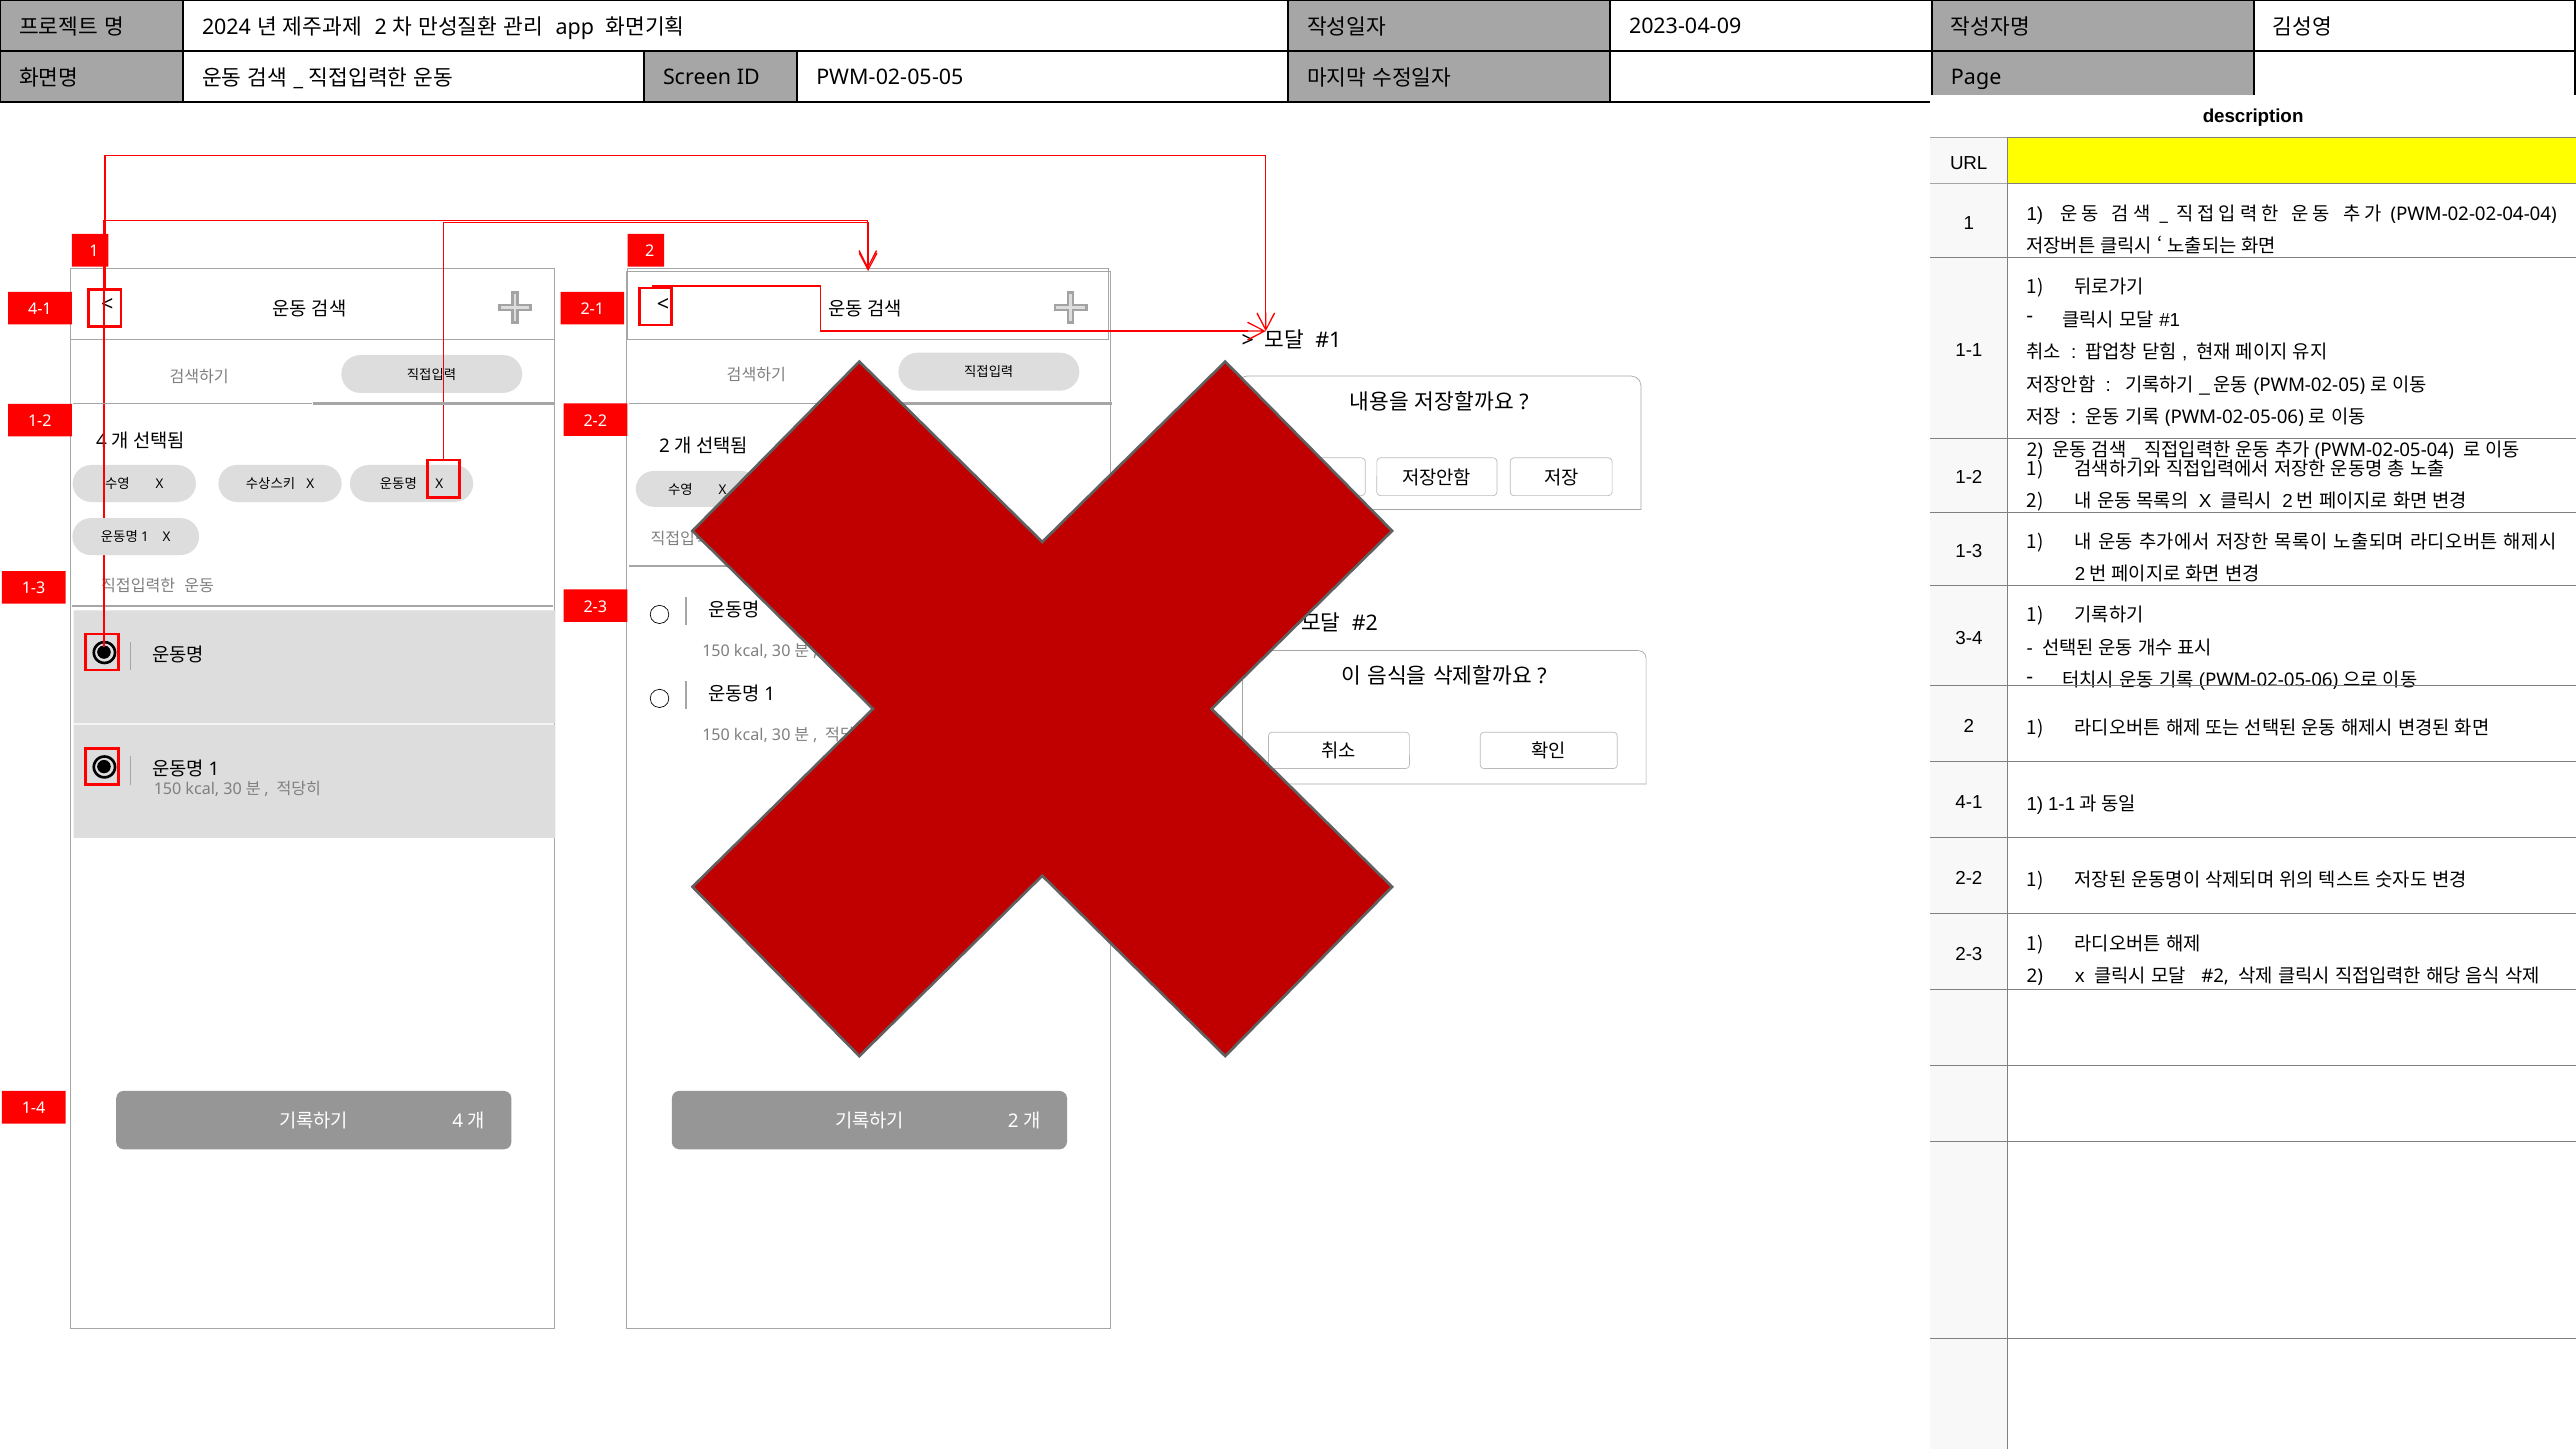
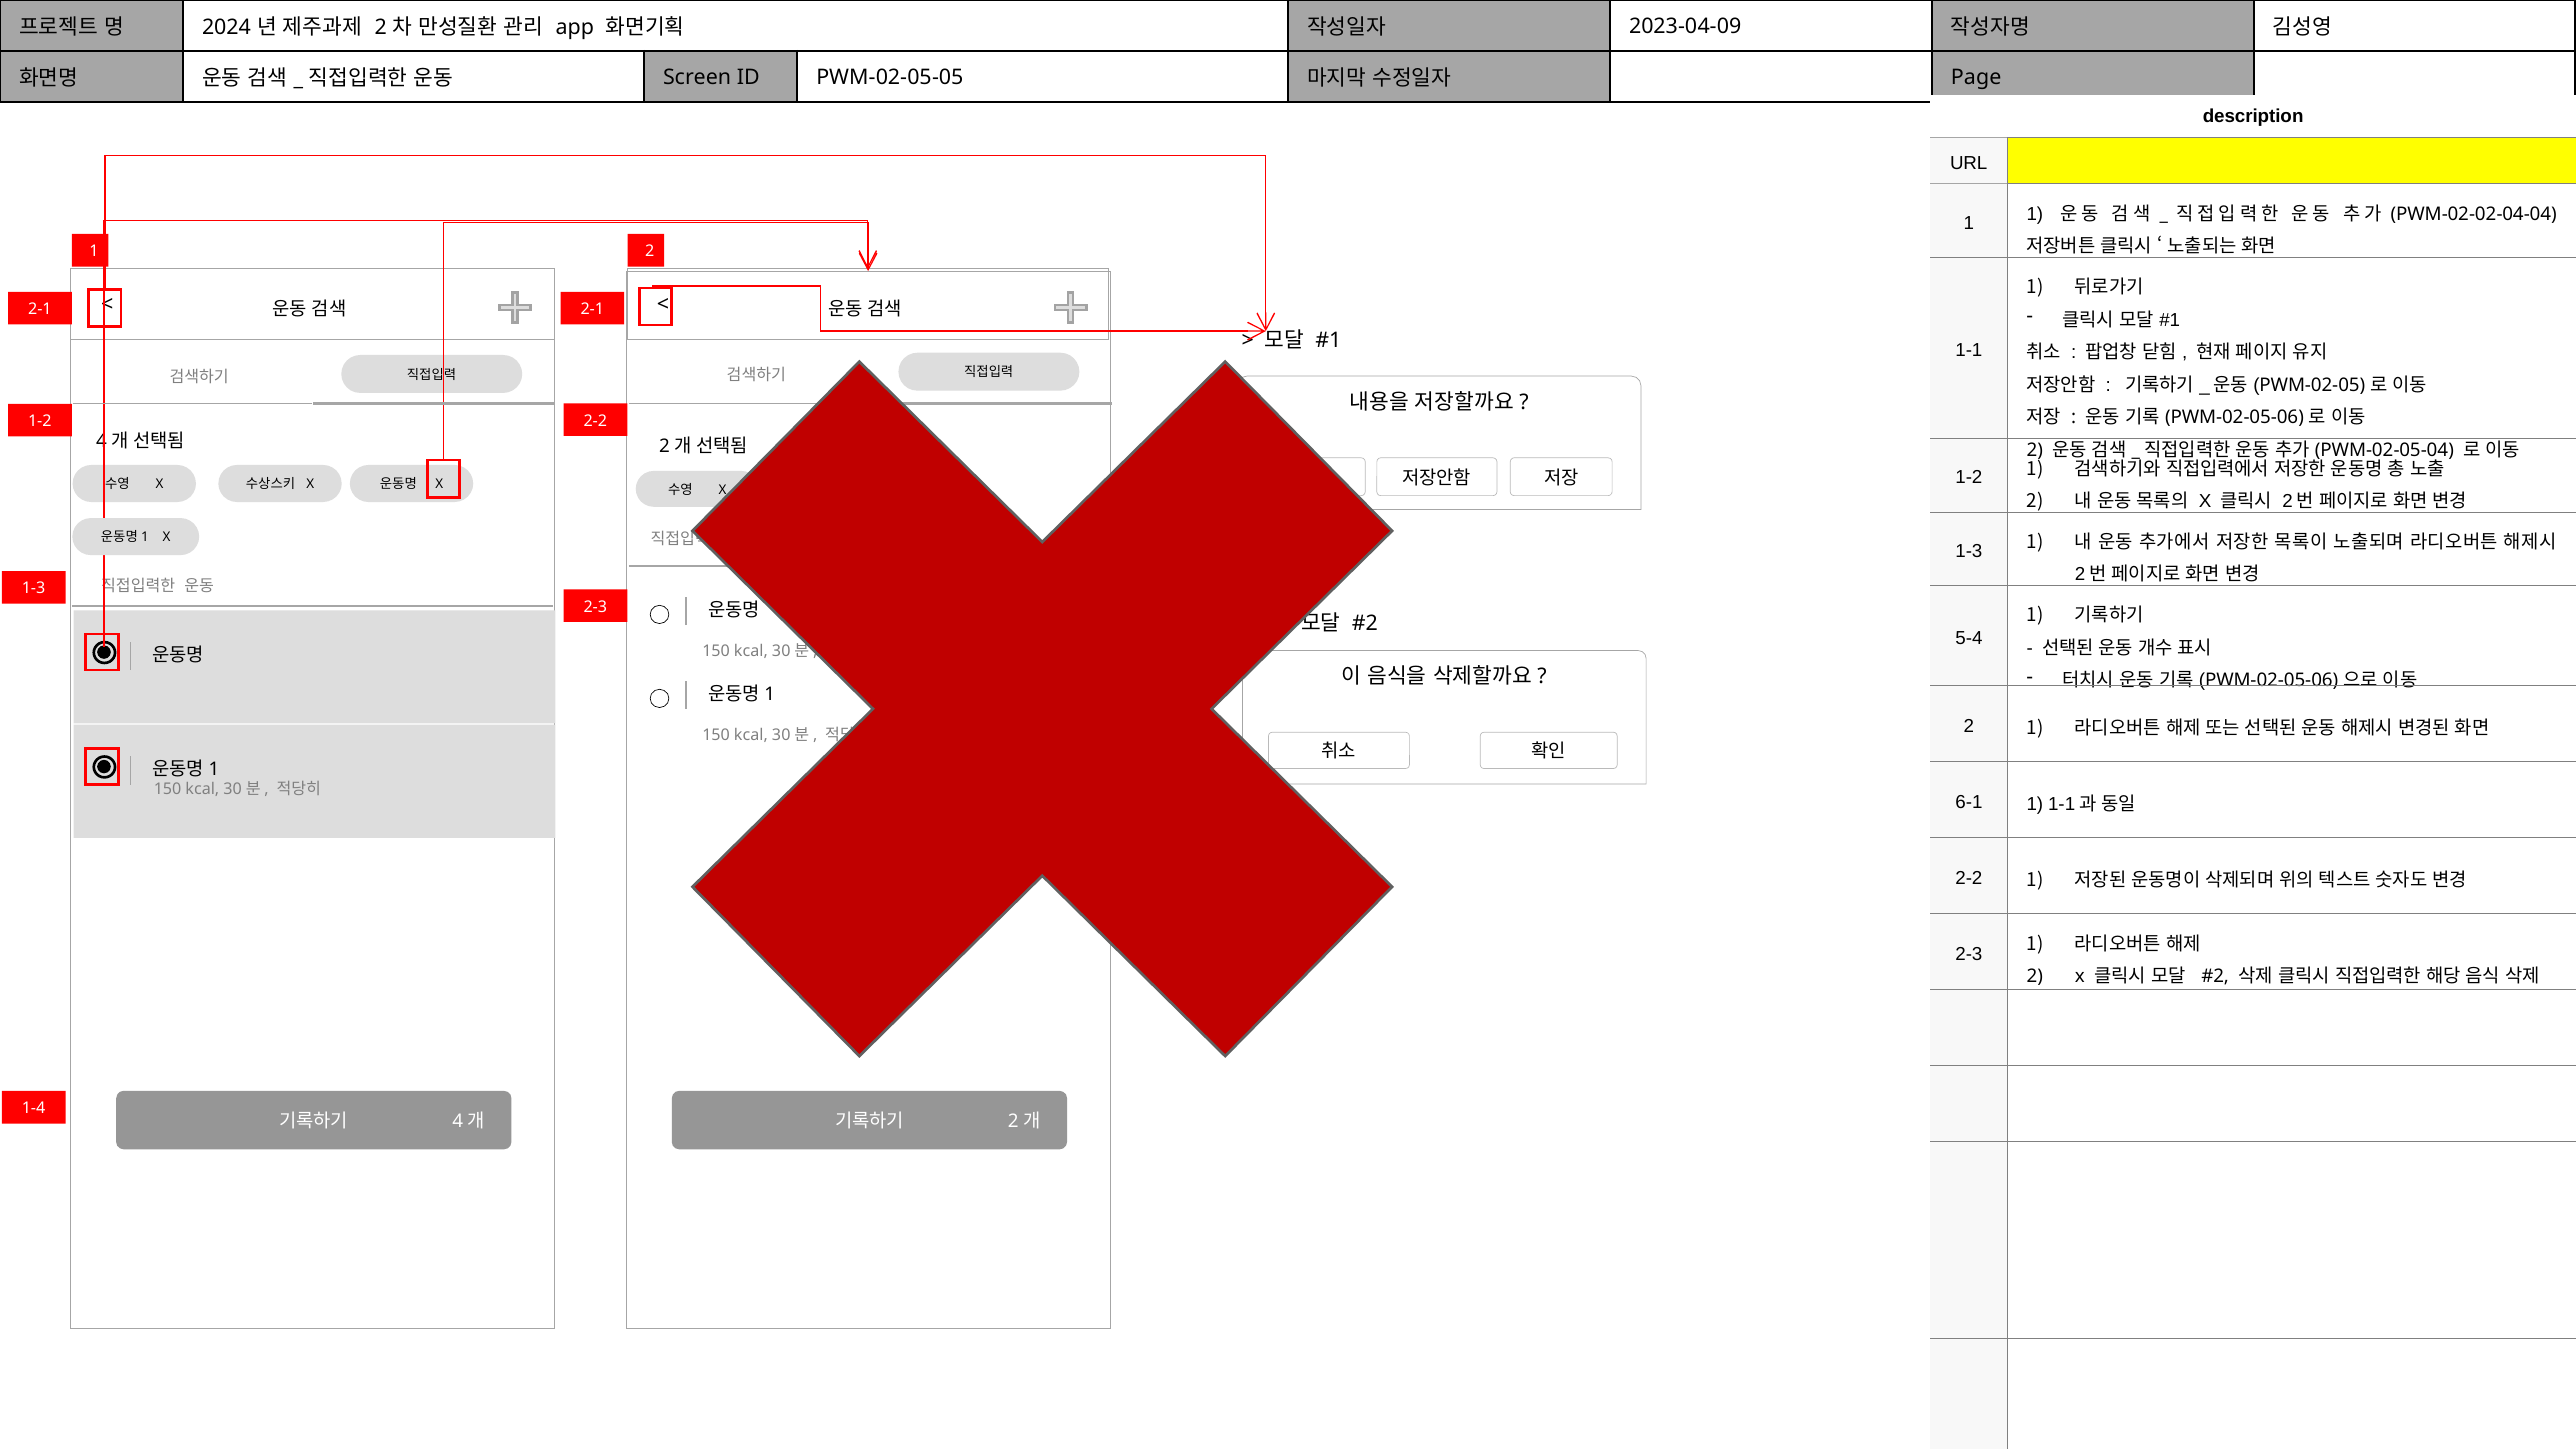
4-1 at (40, 309): 4-1 -> 2-1
3-4: 3-4 -> 5-4
4-1 at (1969, 802): 4-1 -> 6-1
